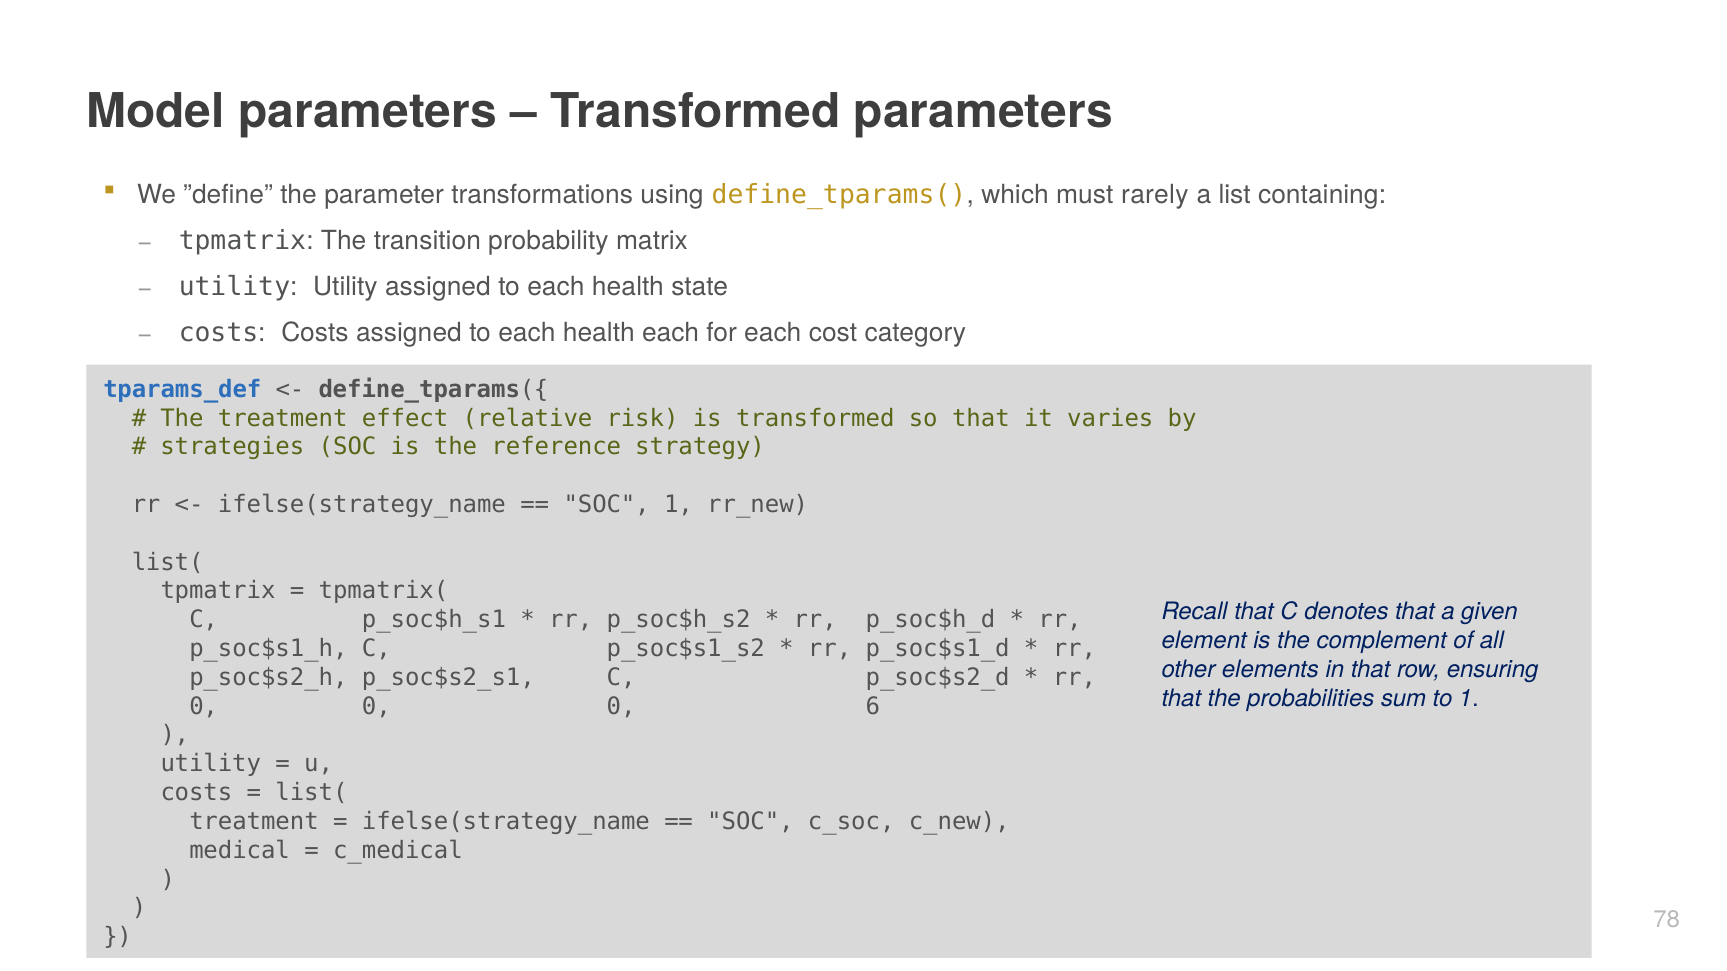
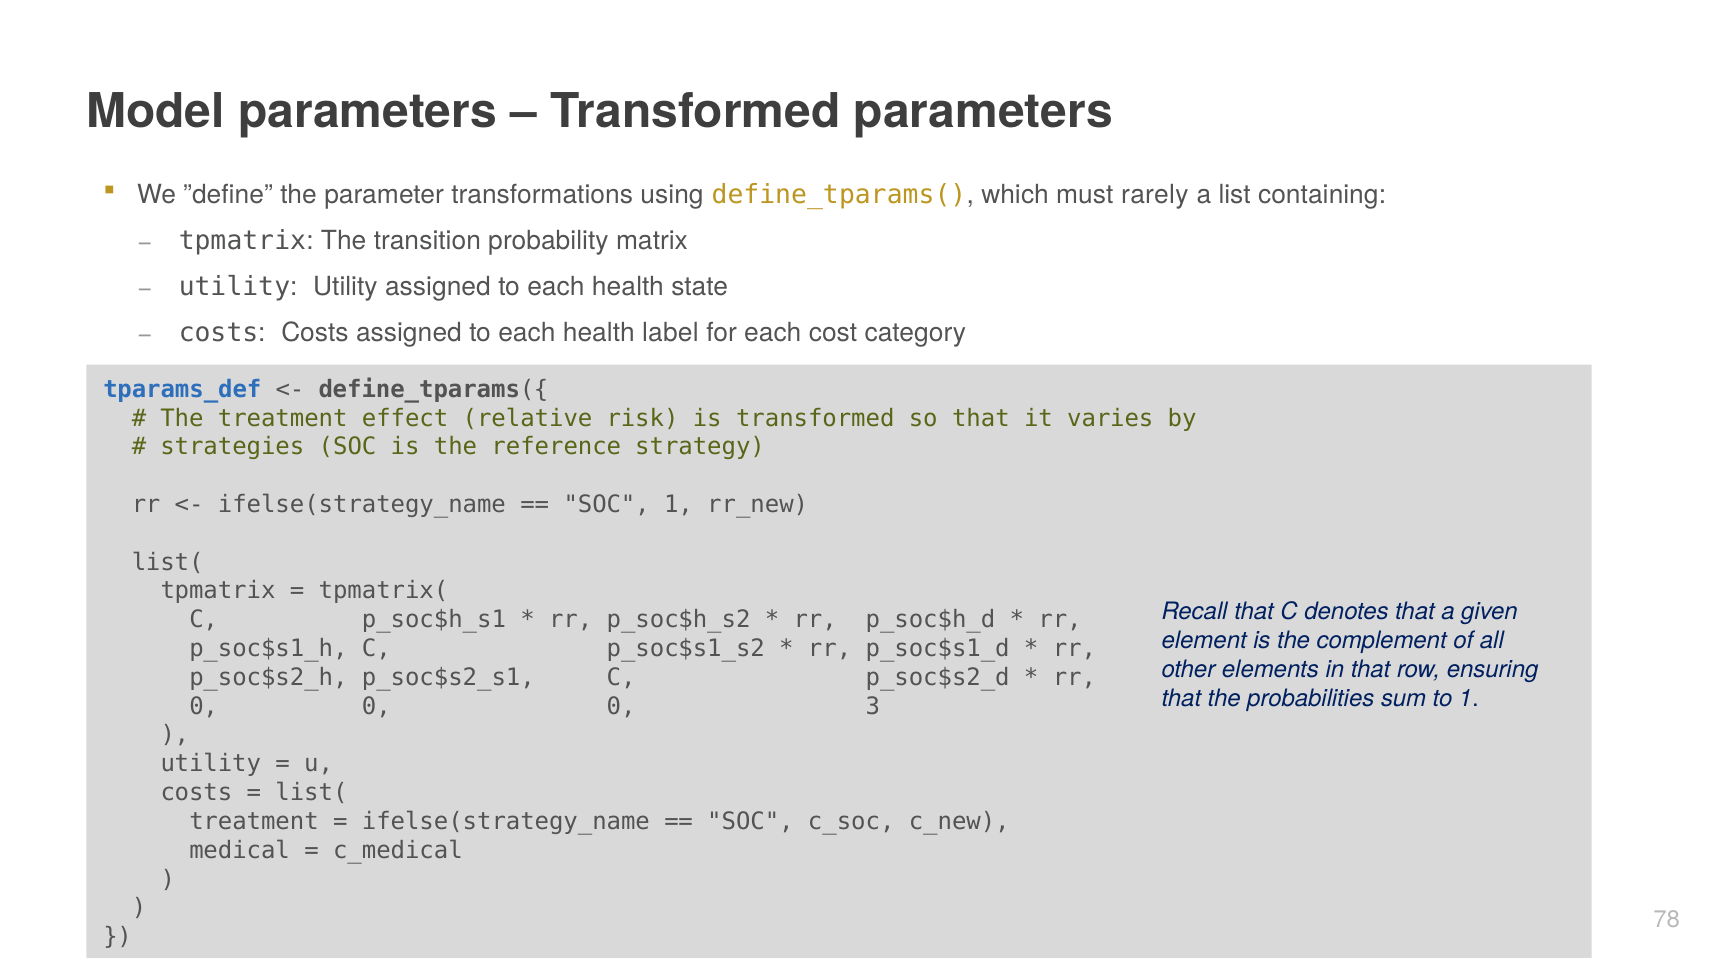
health each: each -> label
6: 6 -> 3
